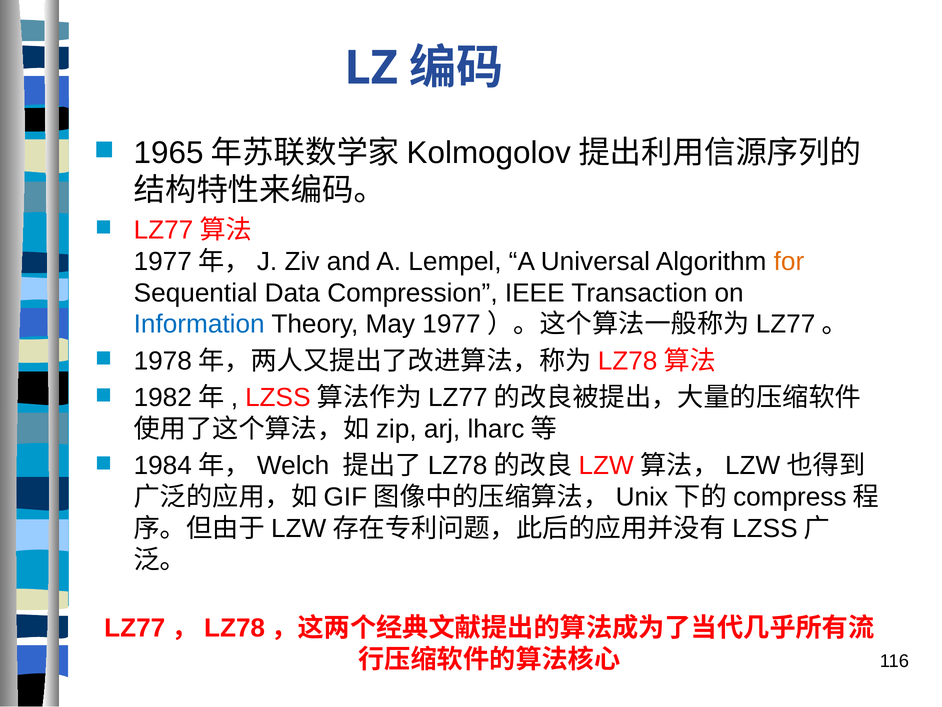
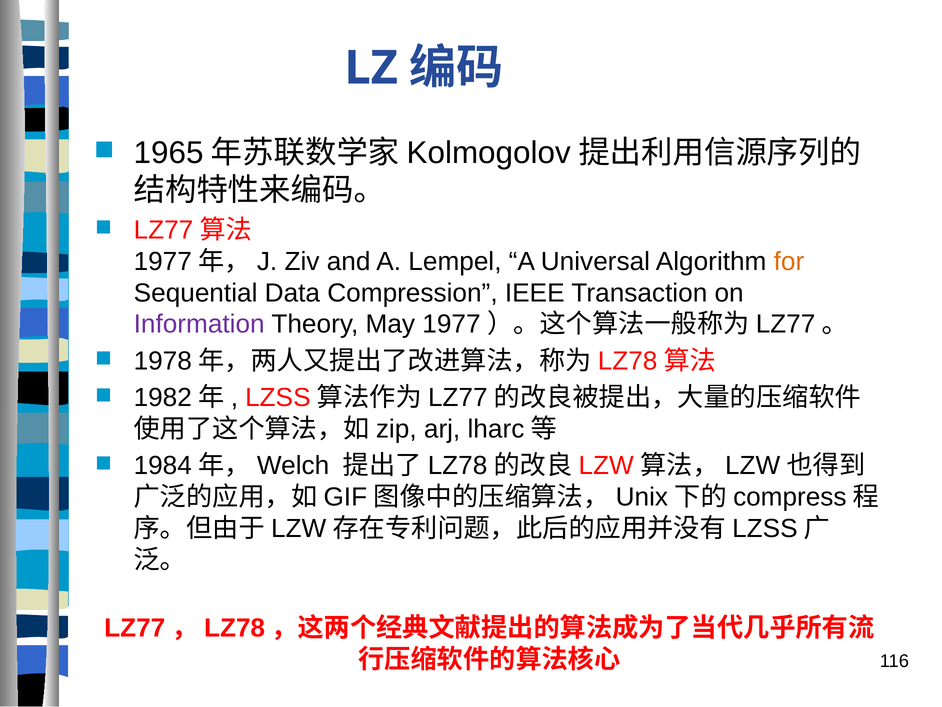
Information colour: blue -> purple
